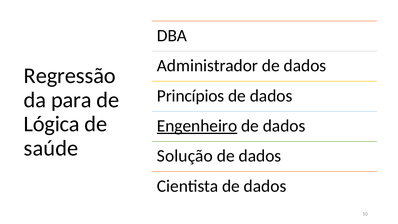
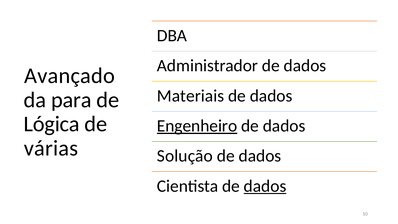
Regressão: Regressão -> Avançado
Princípios: Princípios -> Materiais
saúde: saúde -> várias
dados at (265, 186) underline: none -> present
